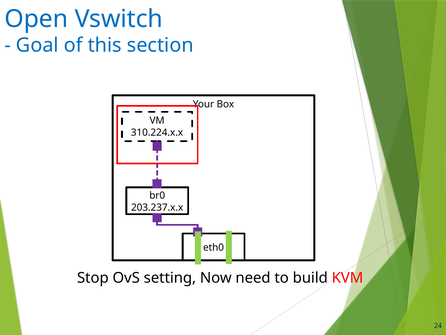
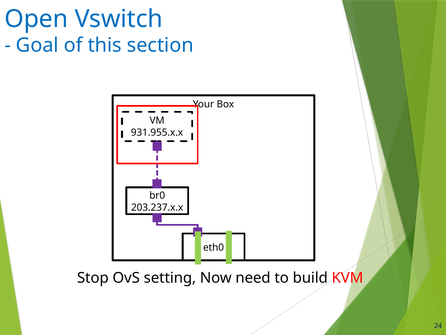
310.224.x.x: 310.224.x.x -> 931.955.x.x
